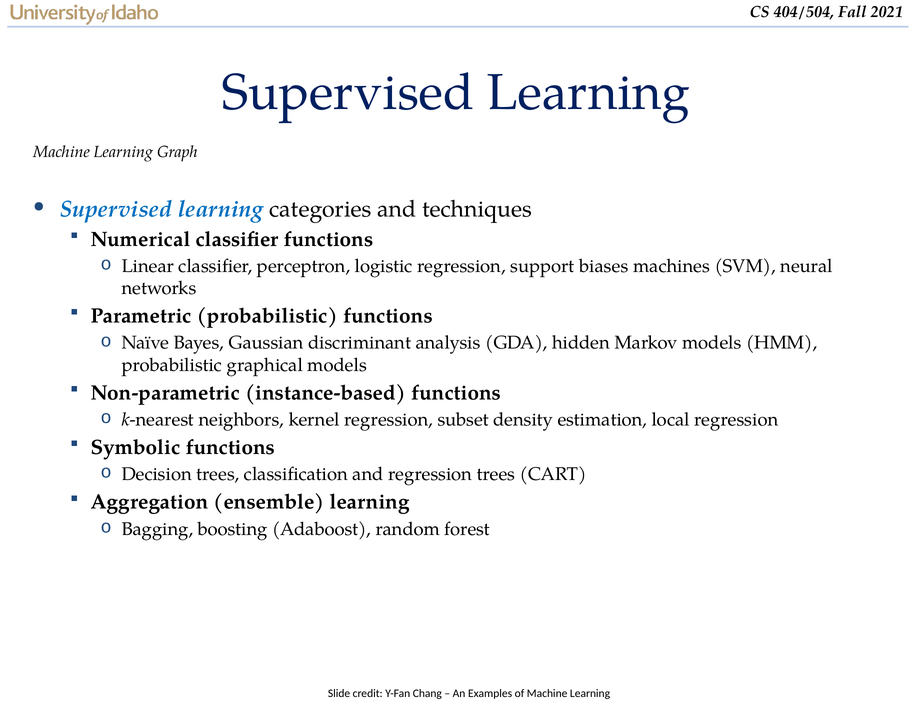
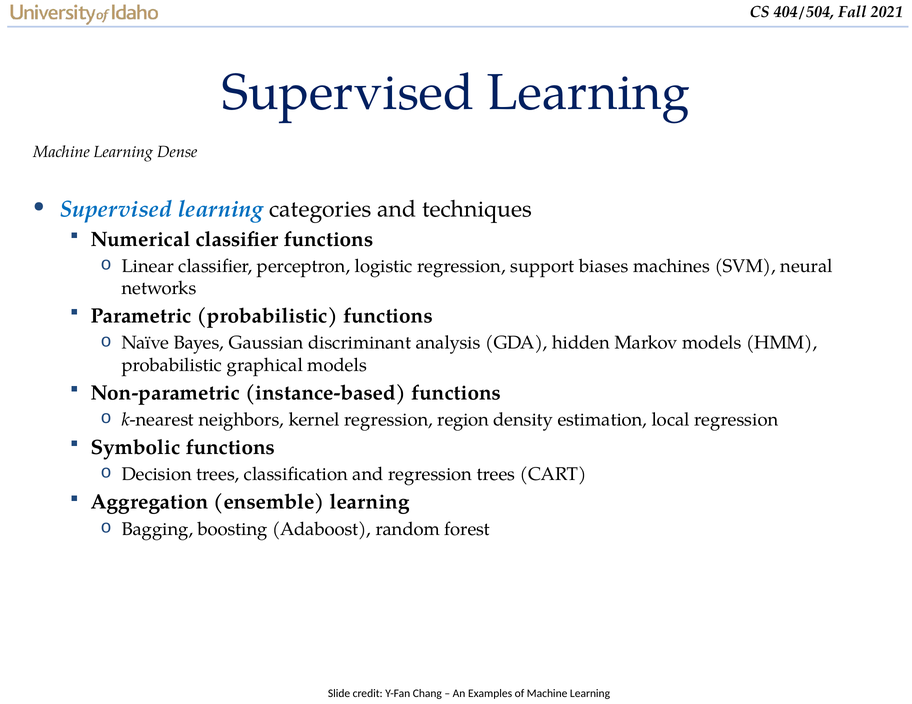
Graph: Graph -> Dense
subset: subset -> region
